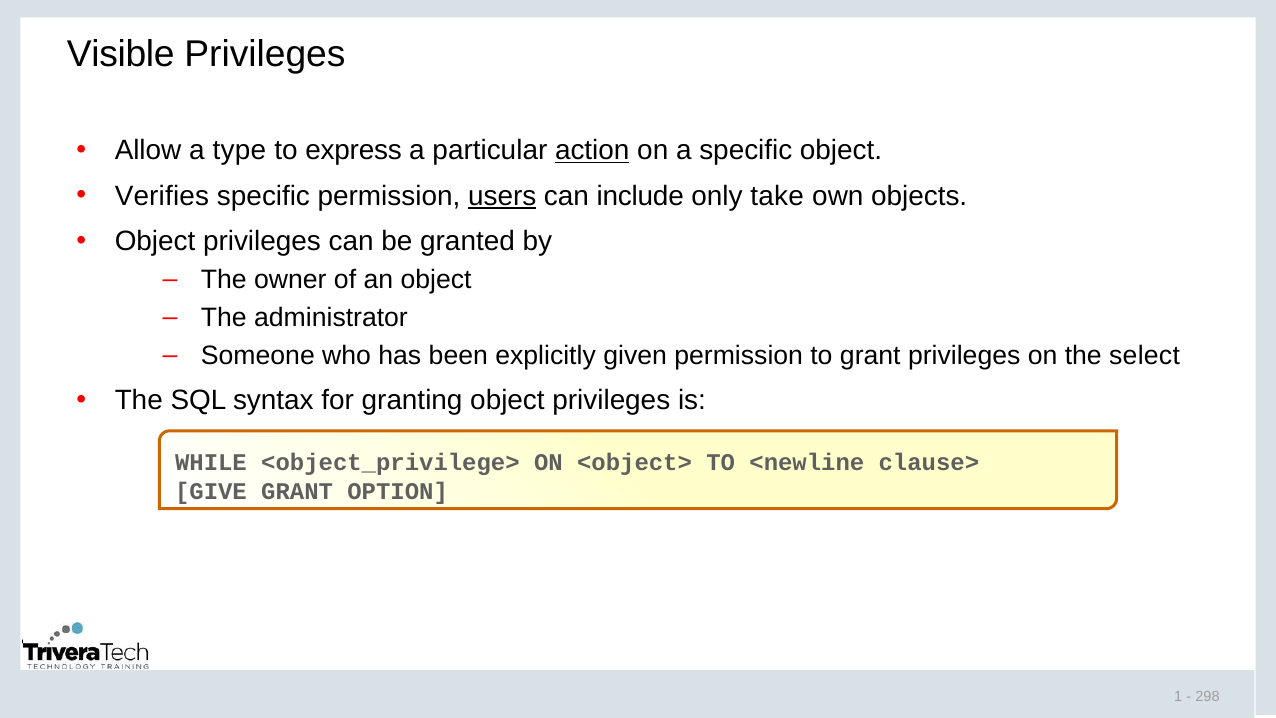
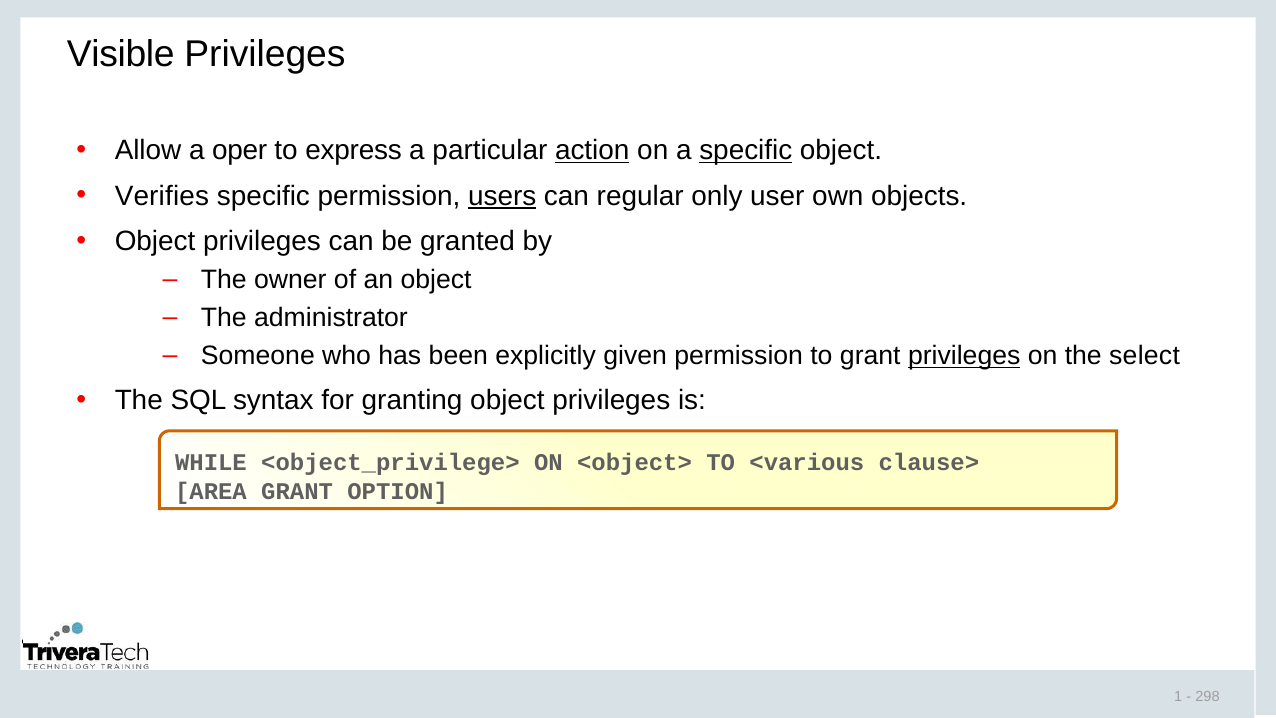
type: type -> oper
specific at (746, 151) underline: none -> present
include: include -> regular
take: take -> user
privileges at (964, 356) underline: none -> present
<newline: <newline -> <various
GIVE: GIVE -> AREA
